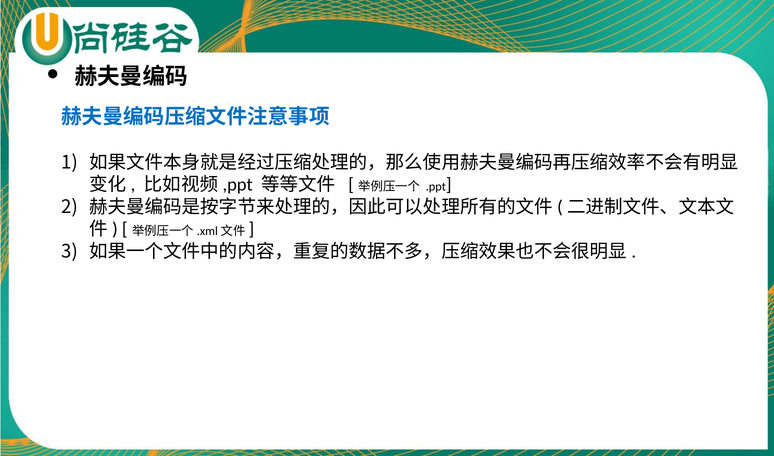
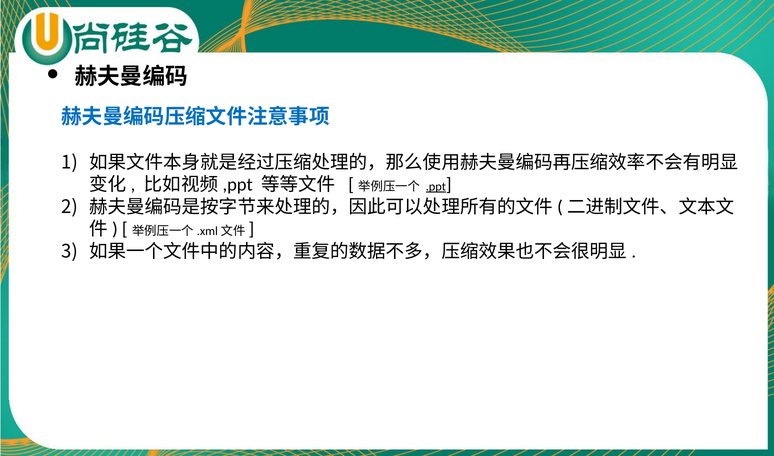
.ppt underline: none -> present
